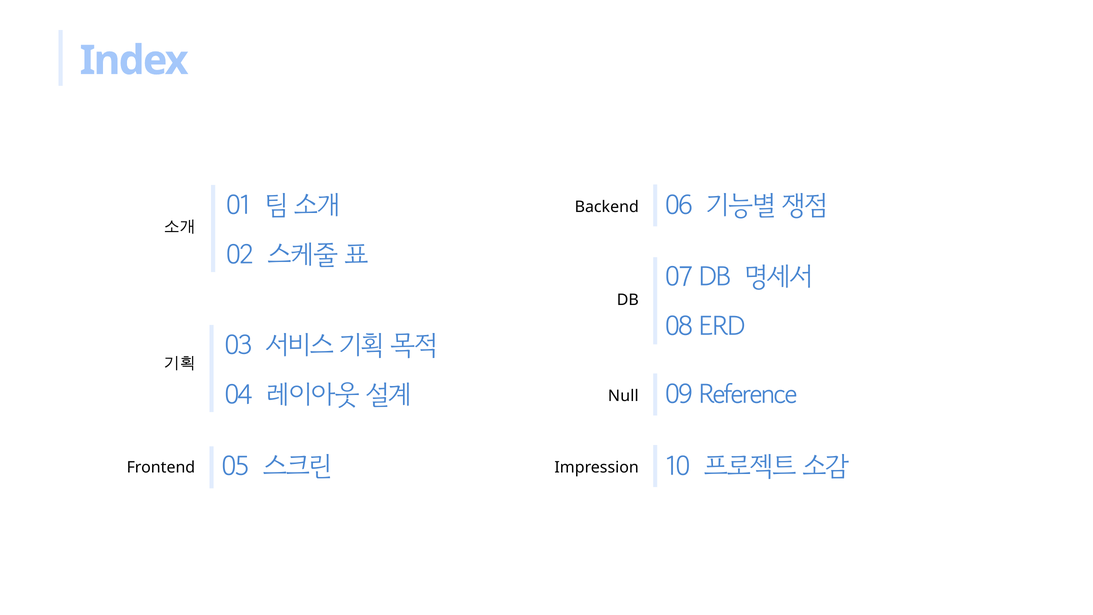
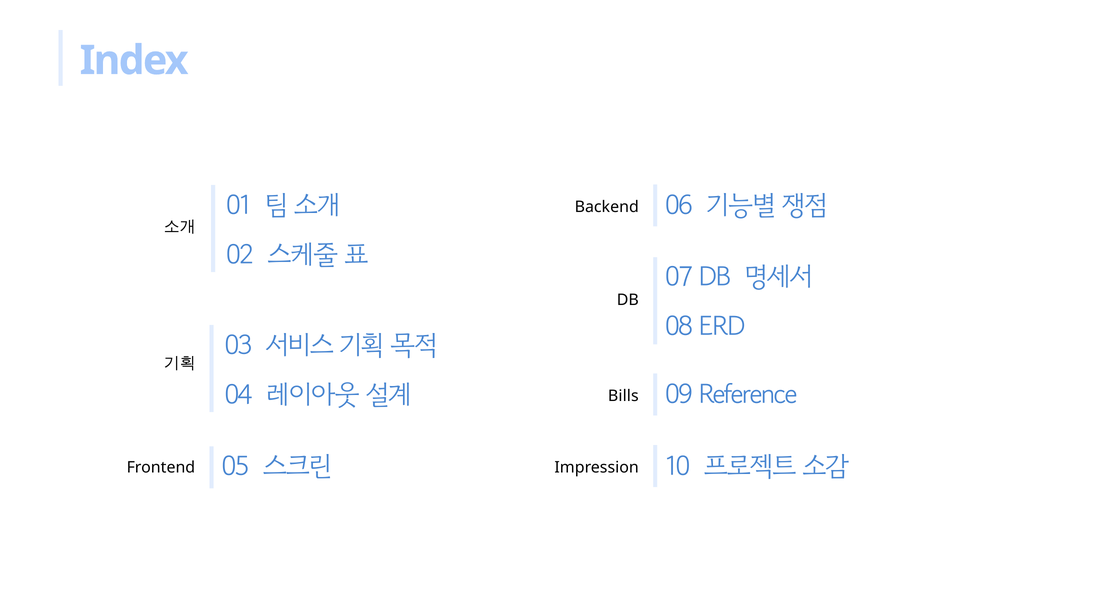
Null: Null -> Bills
